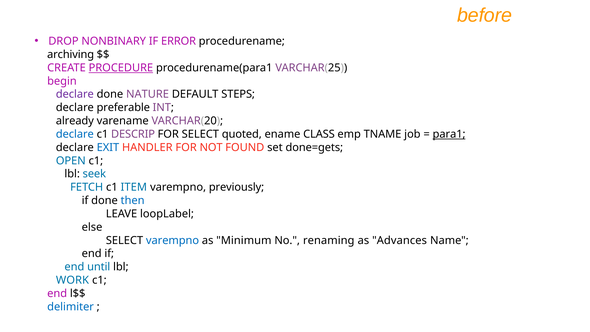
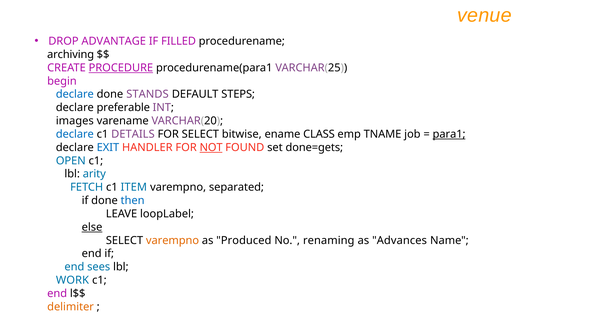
before: before -> venue
NONBINARY: NONBINARY -> ADVANTAGE
ERROR: ERROR -> FILLED
declare at (75, 94) colour: purple -> blue
NATURE: NATURE -> STANDS
already: already -> images
DESCRIP: DESCRIP -> DETAILS
quoted: quoted -> bitwise
NOT underline: none -> present
seek: seek -> arity
previously: previously -> separated
else underline: none -> present
varempno at (173, 240) colour: blue -> orange
Minimum: Minimum -> Produced
until: until -> sees
delimiter colour: blue -> orange
